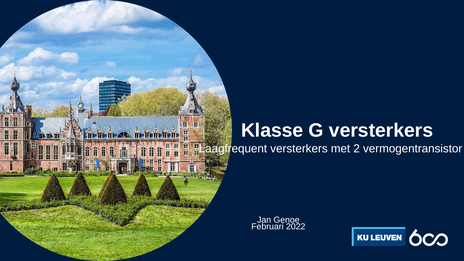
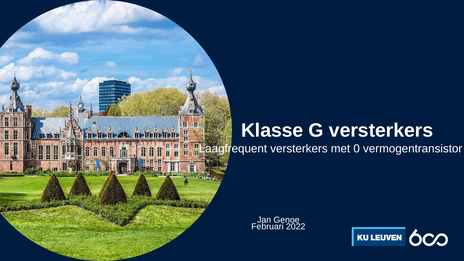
2: 2 -> 0
